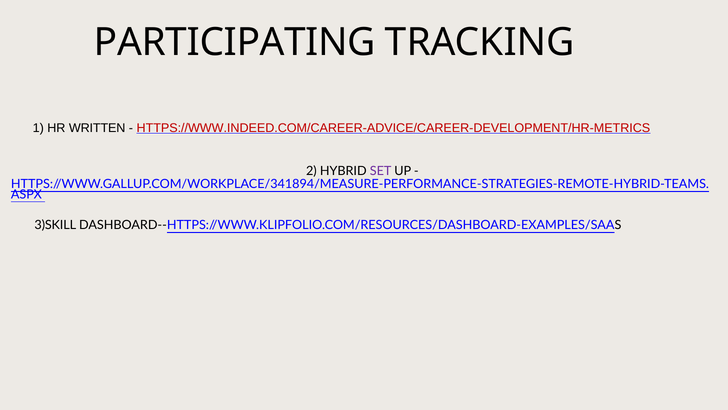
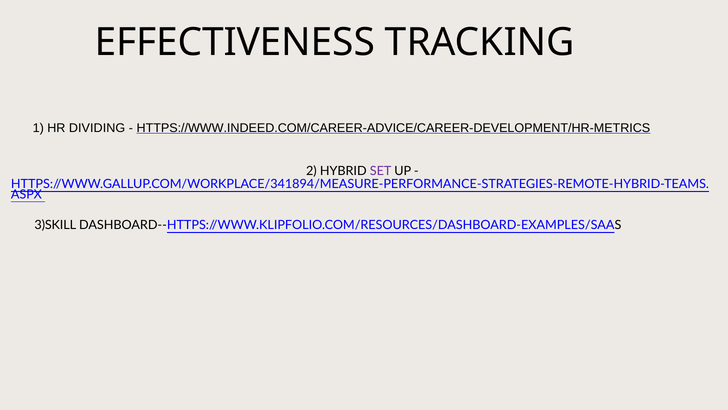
PARTICIPATING: PARTICIPATING -> EFFECTIVENESS
WRITTEN: WRITTEN -> DIVIDING
HTTPS://WWW.INDEED.COM/CAREER-ADVICE/CAREER-DEVELOPMENT/HR-METRICS colour: red -> black
